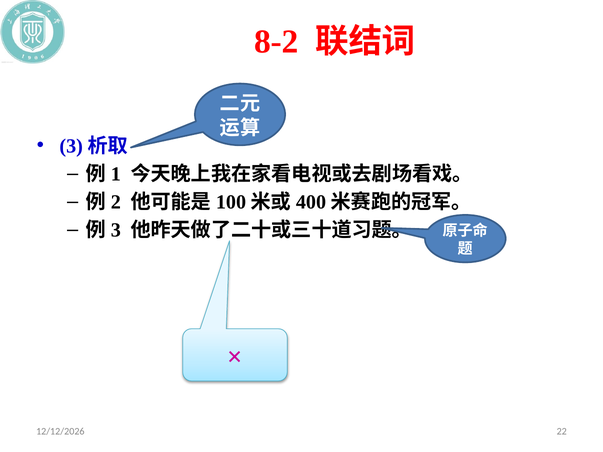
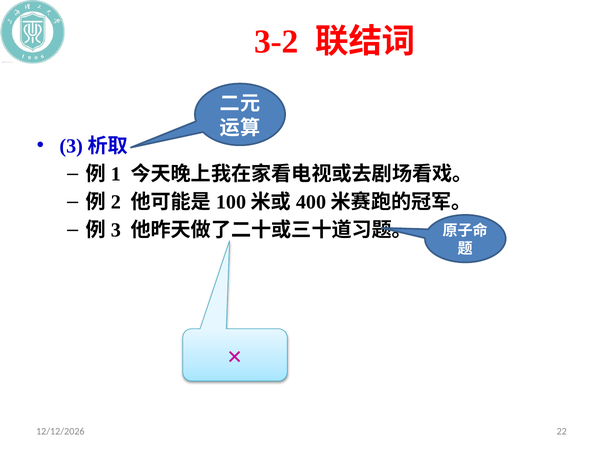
8-2: 8-2 -> 3-2
